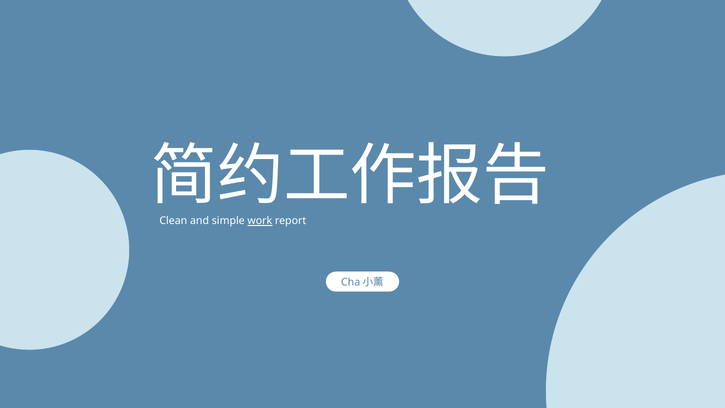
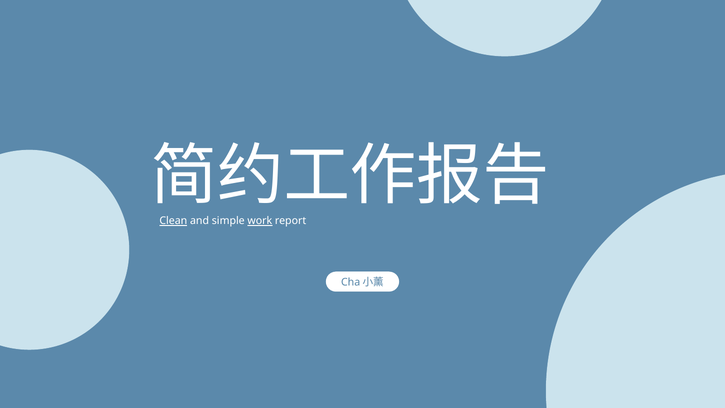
Clean underline: none -> present
